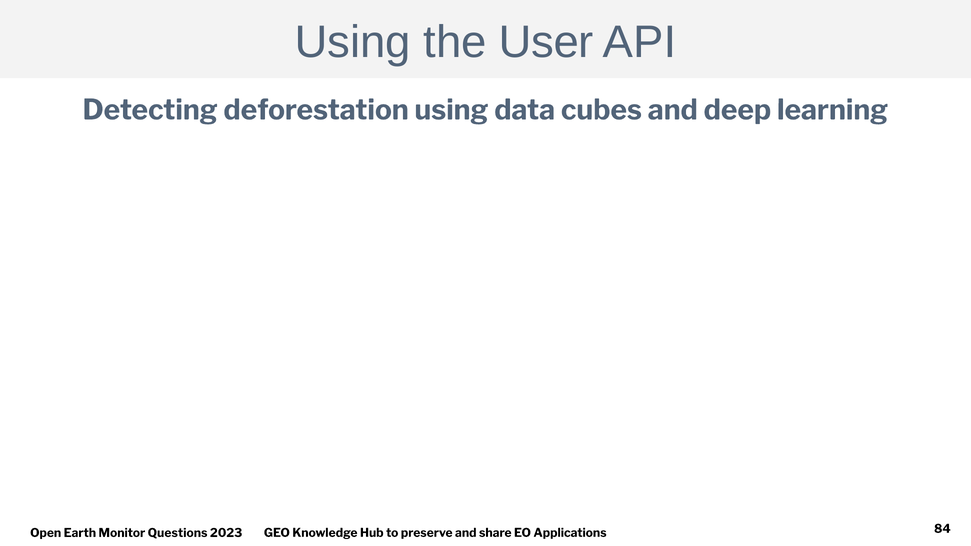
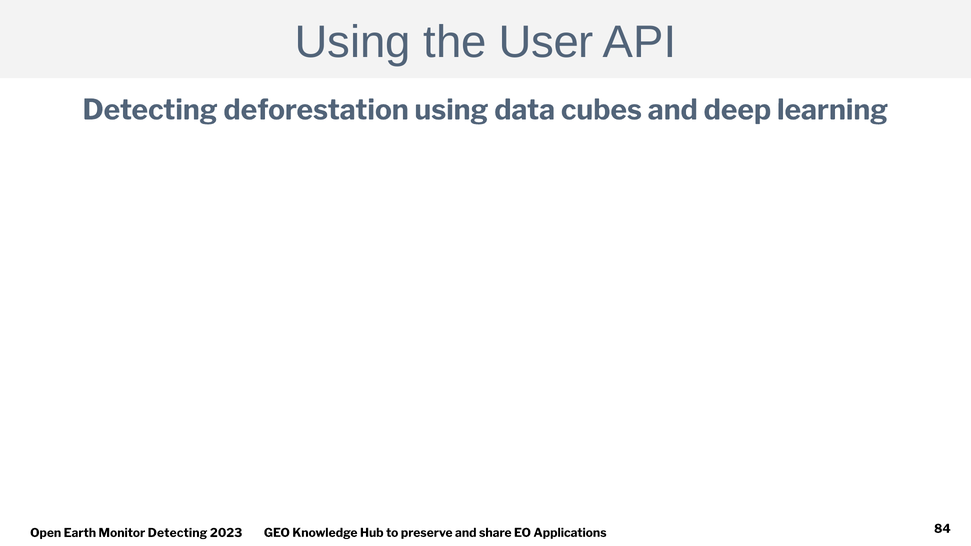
Monitor Questions: Questions -> Detecting
